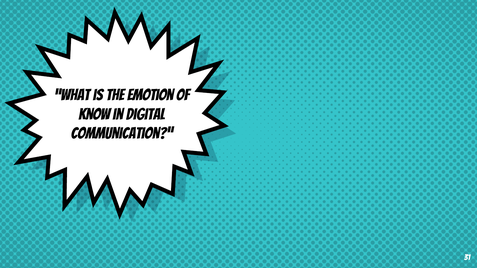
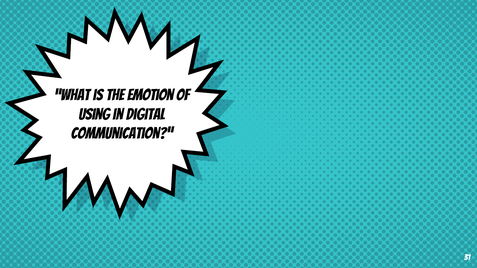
know: know -> using
